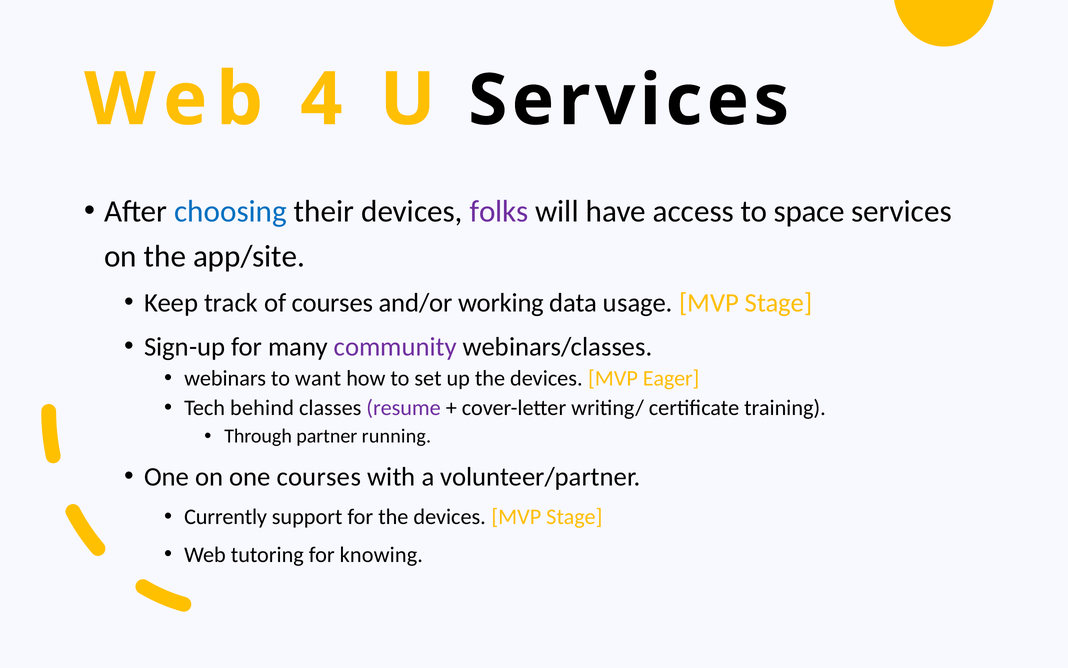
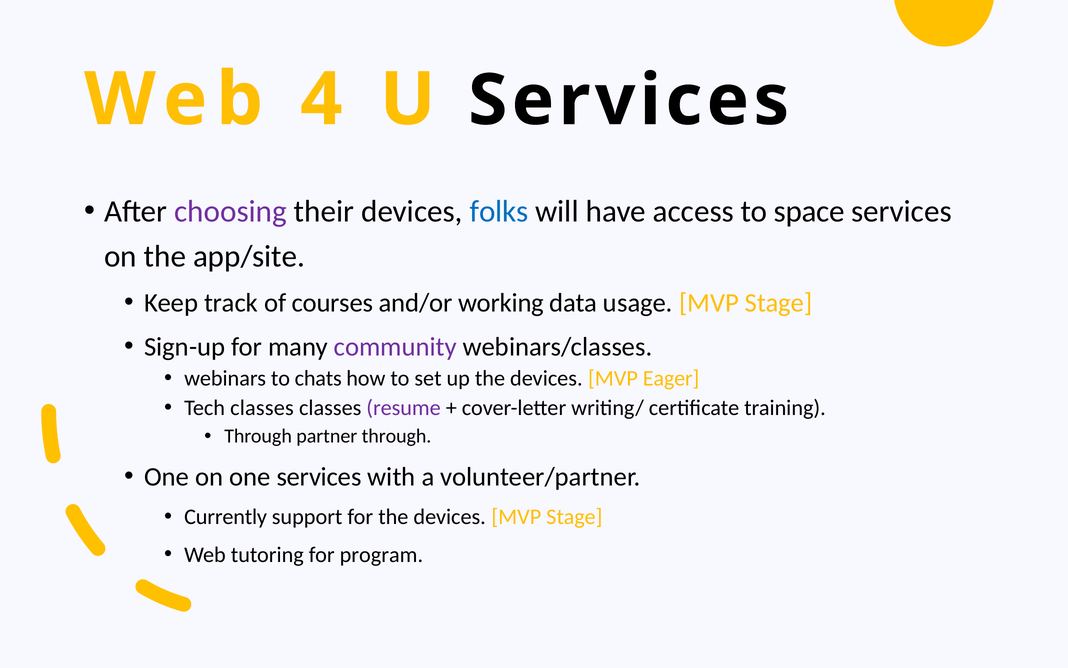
choosing colour: blue -> purple
folks colour: purple -> blue
want: want -> chats
Tech behind: behind -> classes
partner running: running -> through
one courses: courses -> services
knowing: knowing -> program
